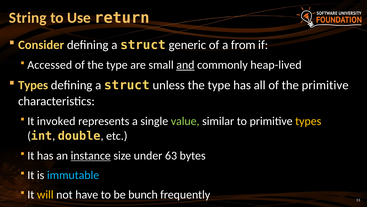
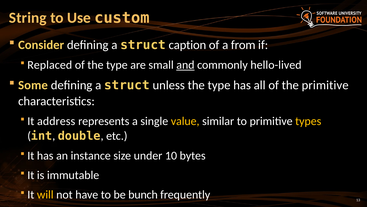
return: return -> custom
generic: generic -> caption
Accessed: Accessed -> Replaced
heap-lived: heap-lived -> hello-lived
Types at (33, 85): Types -> Some
invoked: invoked -> address
value colour: light green -> yellow
instance underline: present -> none
63: 63 -> 10
immutable colour: light blue -> white
